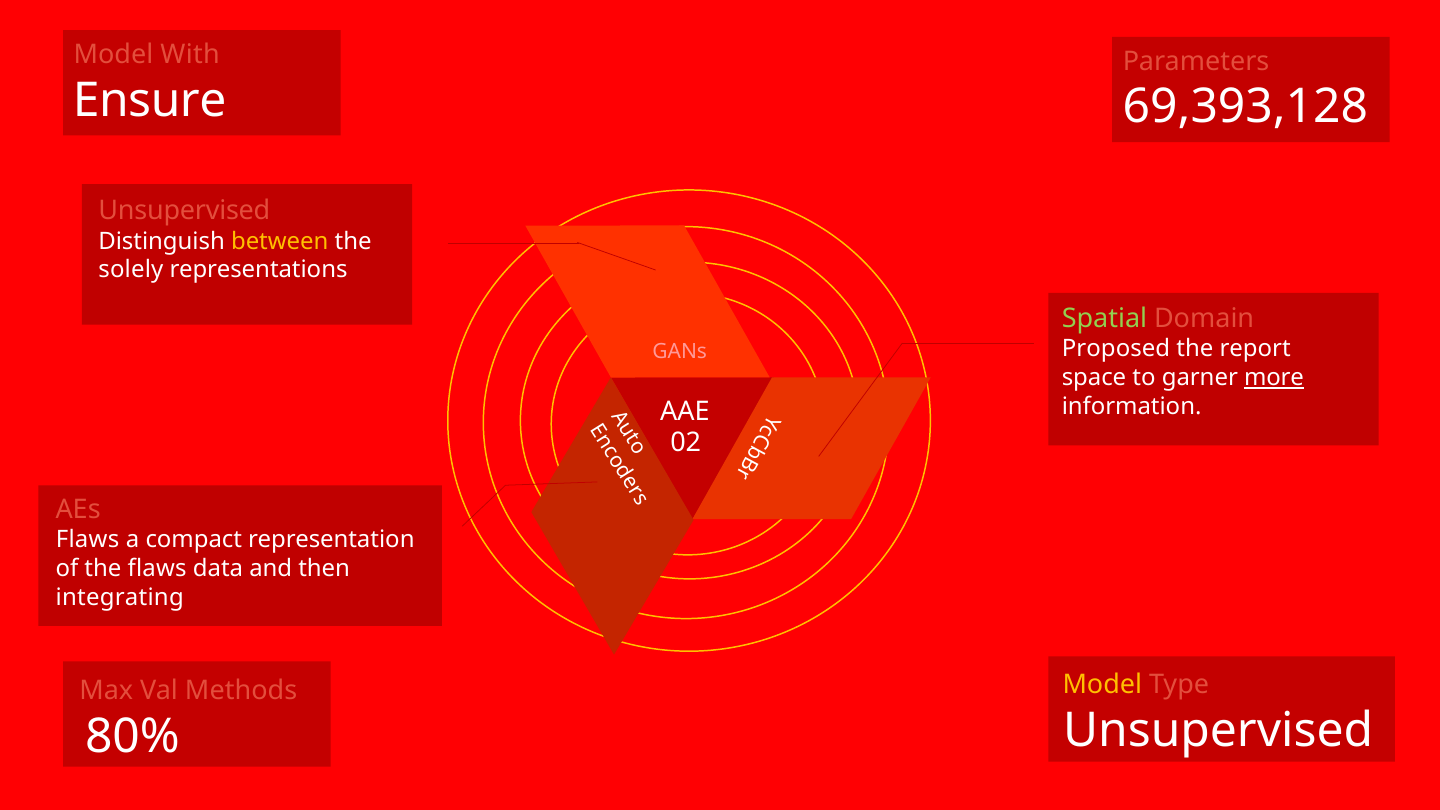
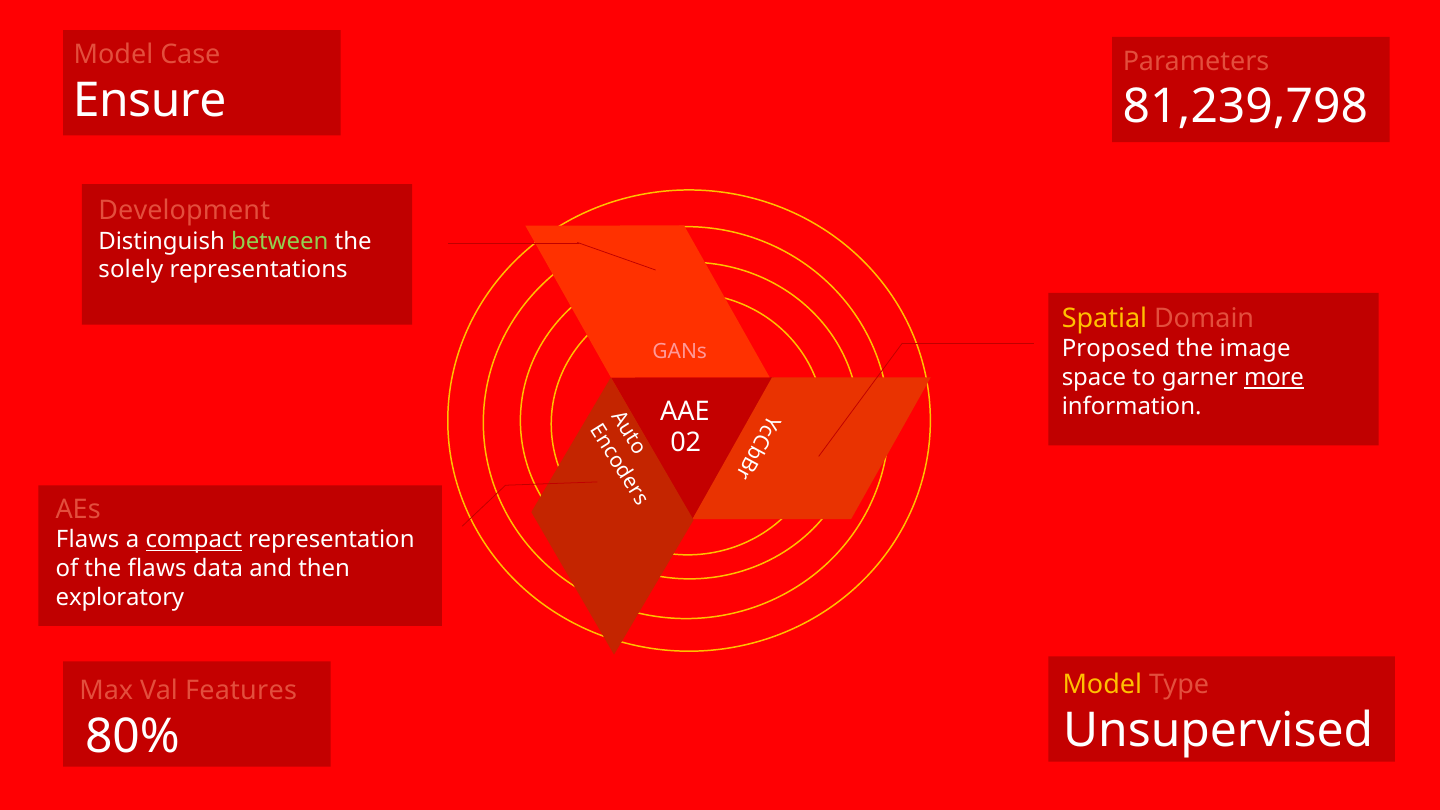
With: With -> Case
69,393,128: 69,393,128 -> 81,239,798
Unsupervised at (184, 211): Unsupervised -> Development
between colour: yellow -> light green
Spatial colour: light green -> yellow
report: report -> image
compact underline: none -> present
integrating: integrating -> exploratory
Methods: Methods -> Features
